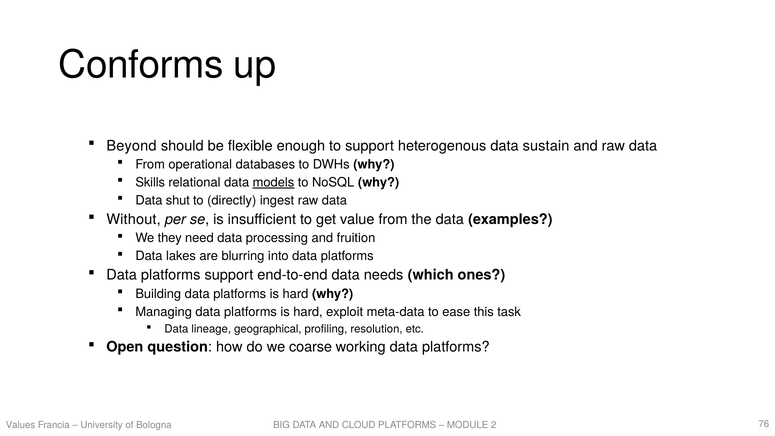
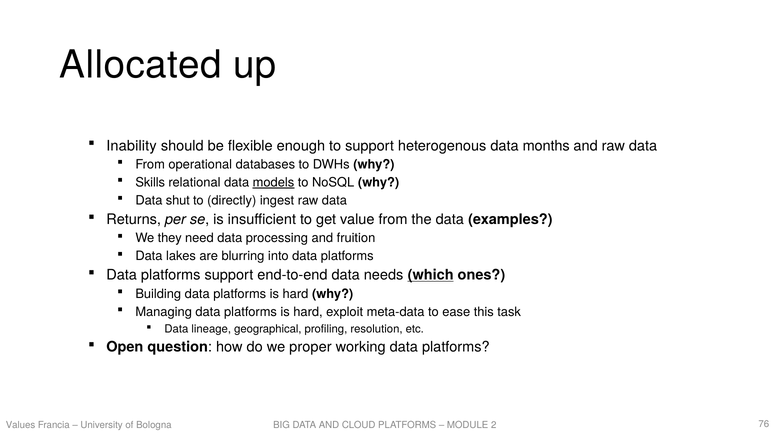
Conforms: Conforms -> Allocated
Beyond: Beyond -> Inability
sustain: sustain -> months
Without: Without -> Returns
which underline: none -> present
coarse: coarse -> proper
